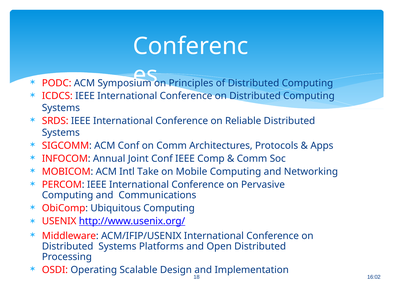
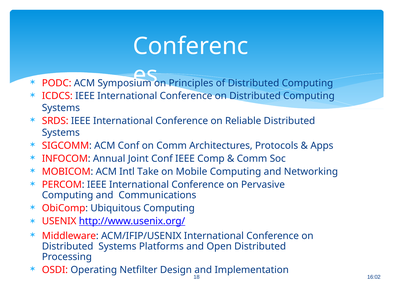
Scalable: Scalable -> Netfilter
